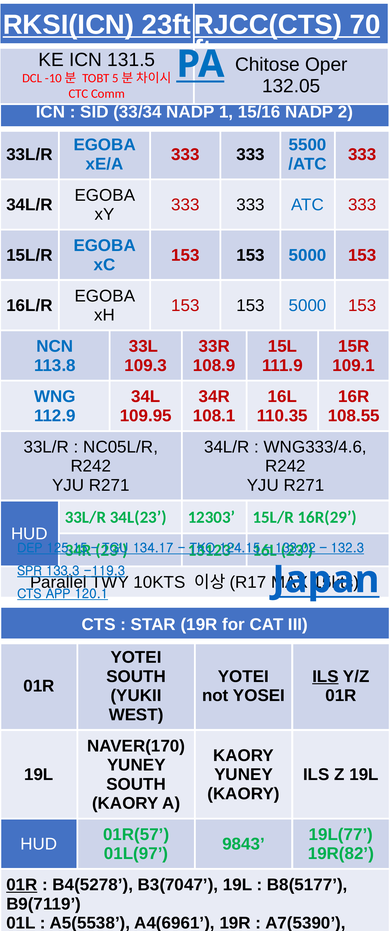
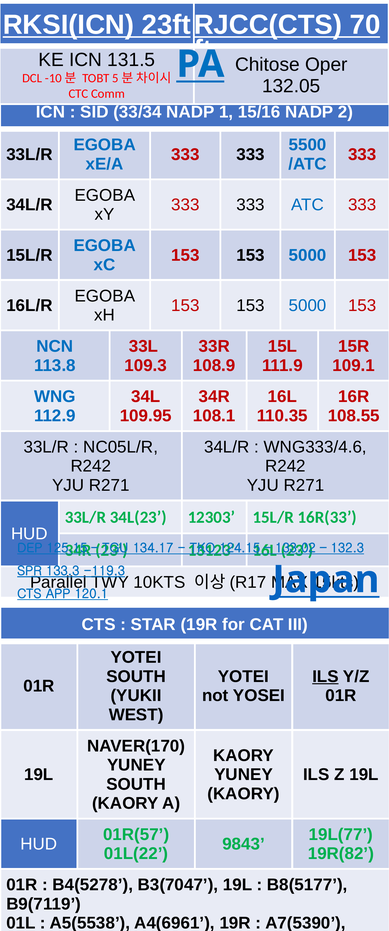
16R(29: 16R(29 -> 16R(33
01L(97: 01L(97 -> 01L(22
01R at (22, 885) underline: present -> none
